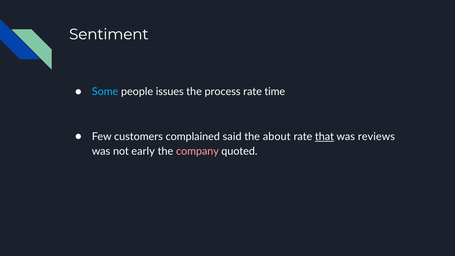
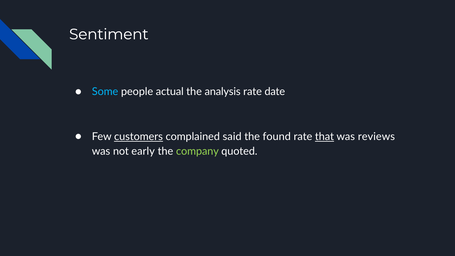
issues: issues -> actual
process: process -> analysis
time: time -> date
customers underline: none -> present
about: about -> found
company colour: pink -> light green
